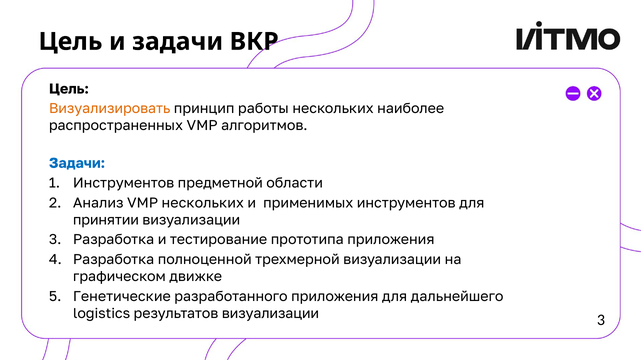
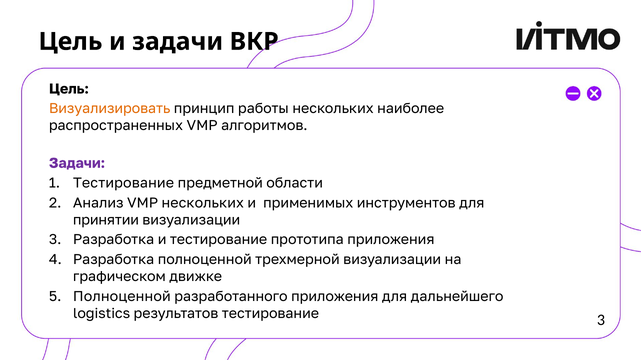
Задачи at (77, 163) colour: blue -> purple
Инструментов at (124, 183): Инструментов -> Тестирование
Генетические at (122, 297): Генетические -> Полноценной
результатов визуализации: визуализации -> тестирование
